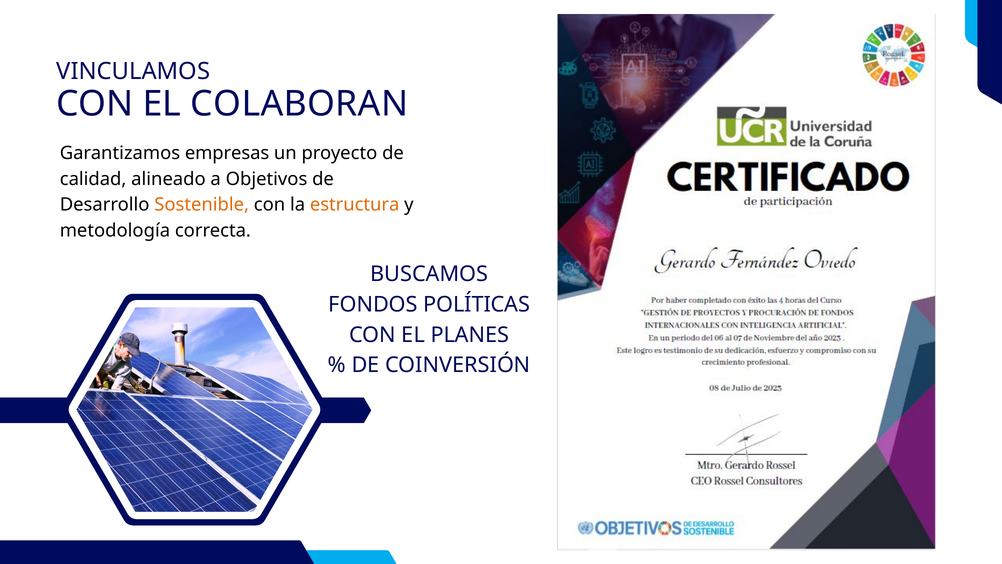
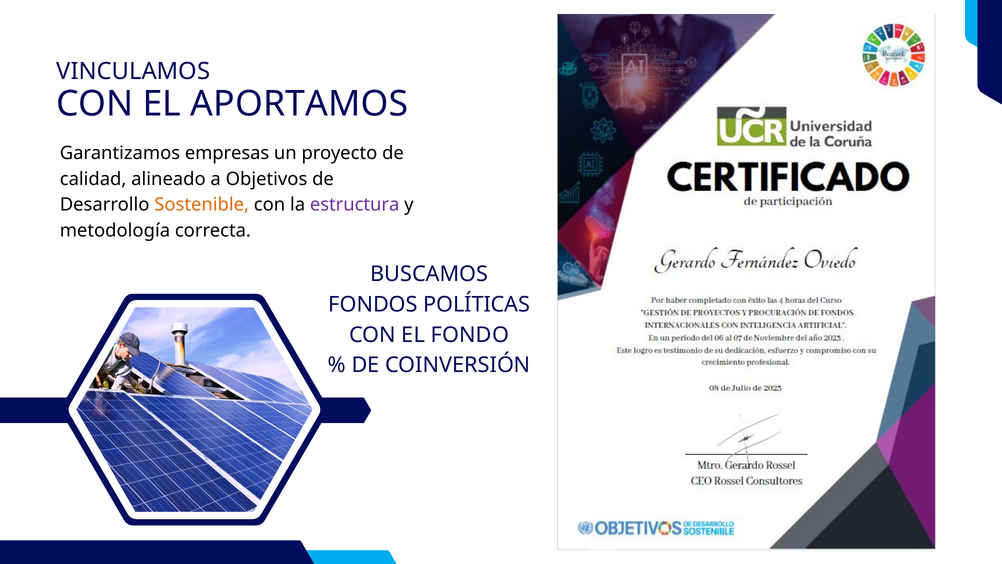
COLABORAN: COLABORAN -> APORTAMOS
estructura colour: orange -> purple
PLANES: PLANES -> FONDO
